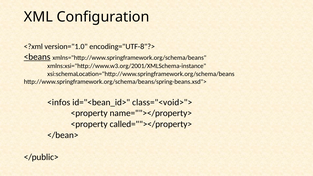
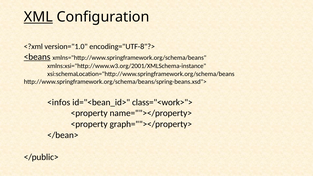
XML underline: none -> present
class="<void>">: class="<void>"> -> class="<work>">
called=""></property>: called=""></property> -> graph=""></property>
